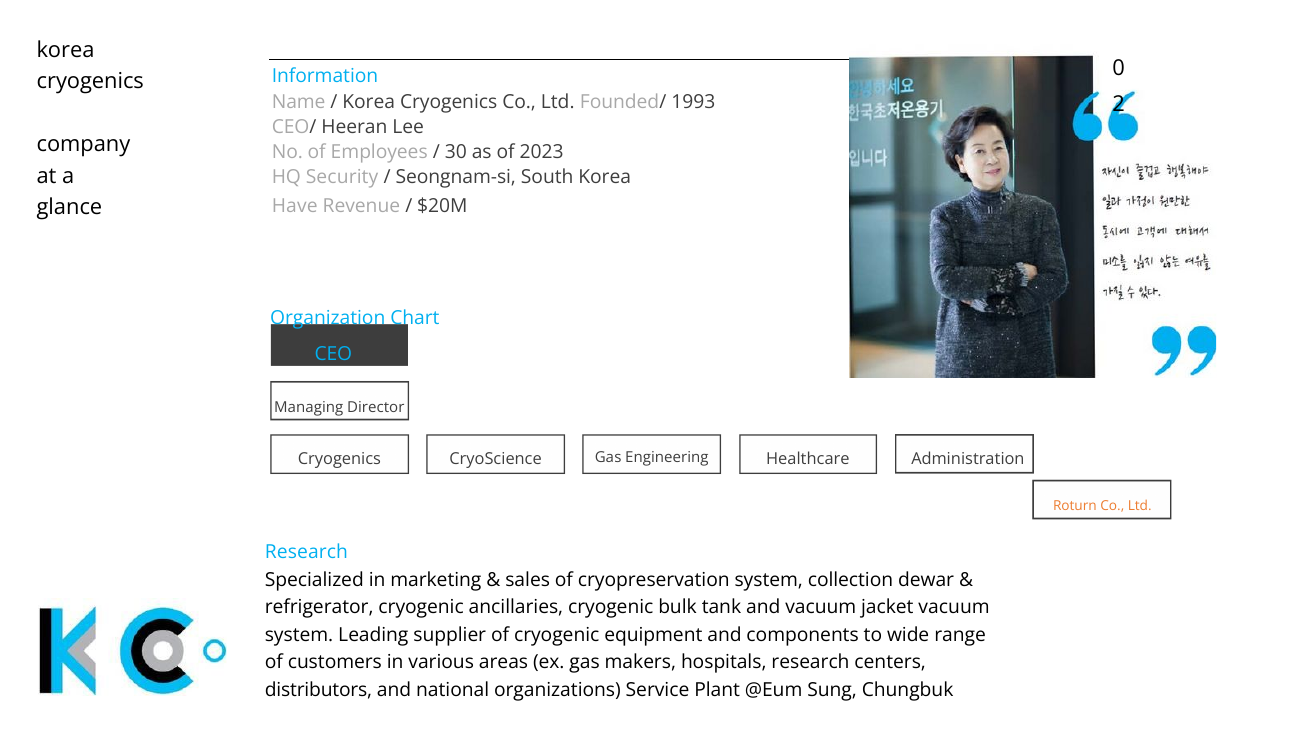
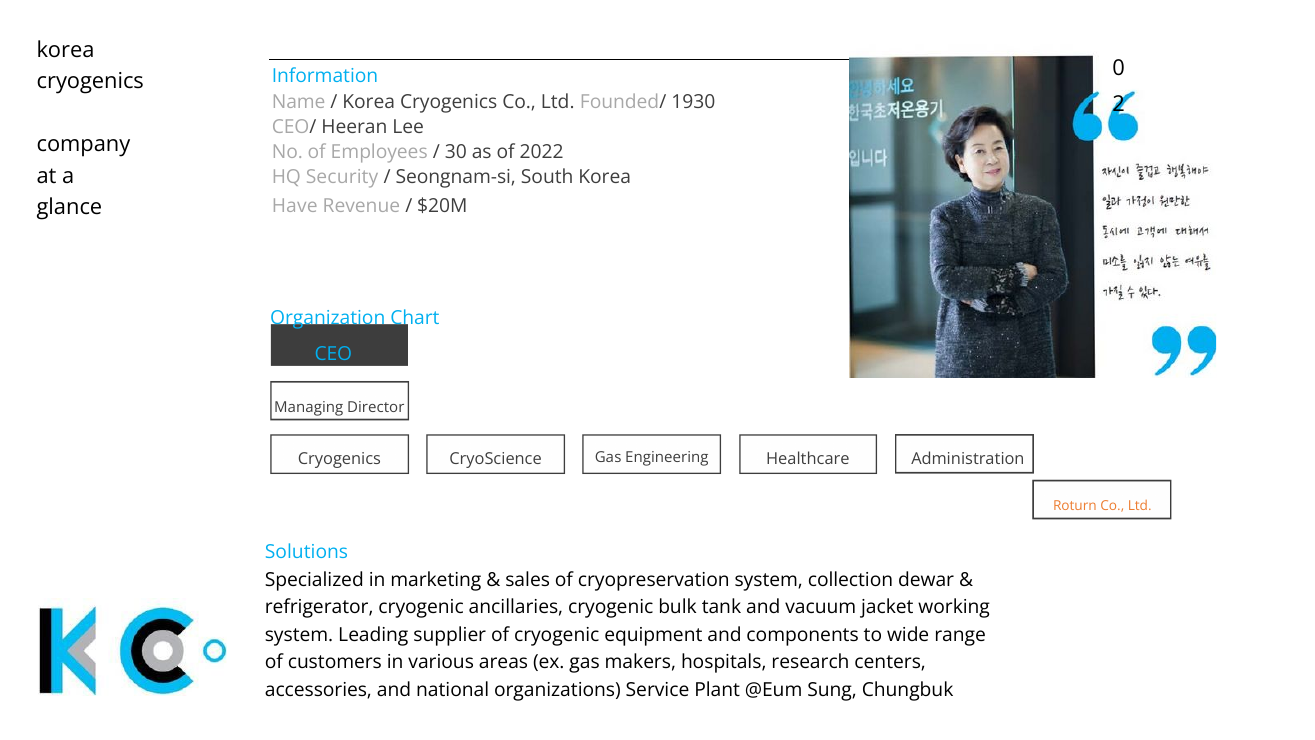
1993: 1993 -> 1930
2023: 2023 -> 2022
Research at (306, 552): Research -> Solutions
jacket vacuum: vacuum -> working
distributors: distributors -> accessories
